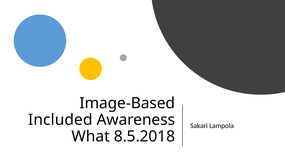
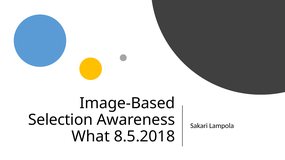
Included: Included -> Selection
